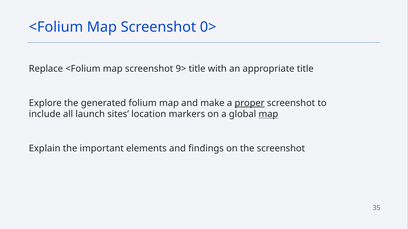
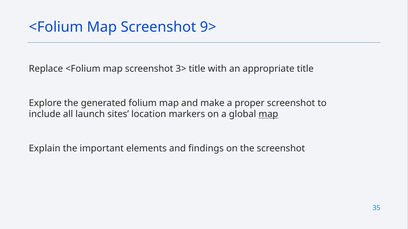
0>: 0> -> 9>
9>: 9> -> 3>
proper underline: present -> none
